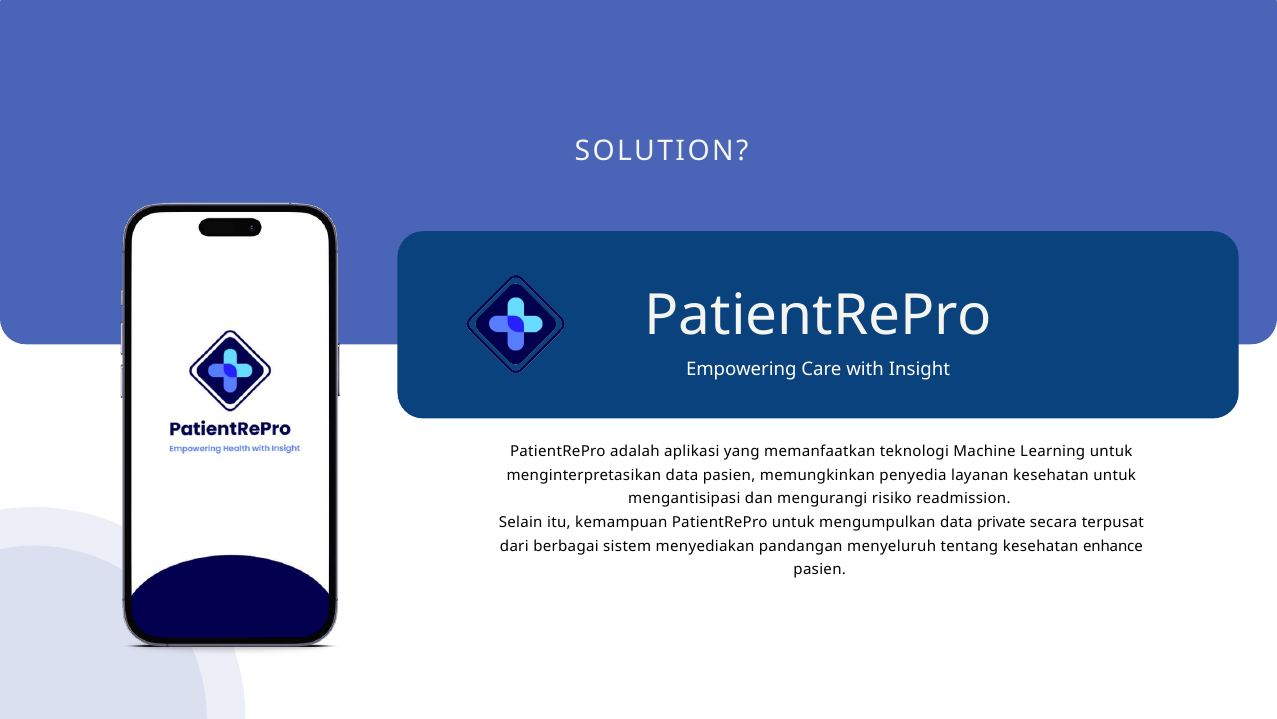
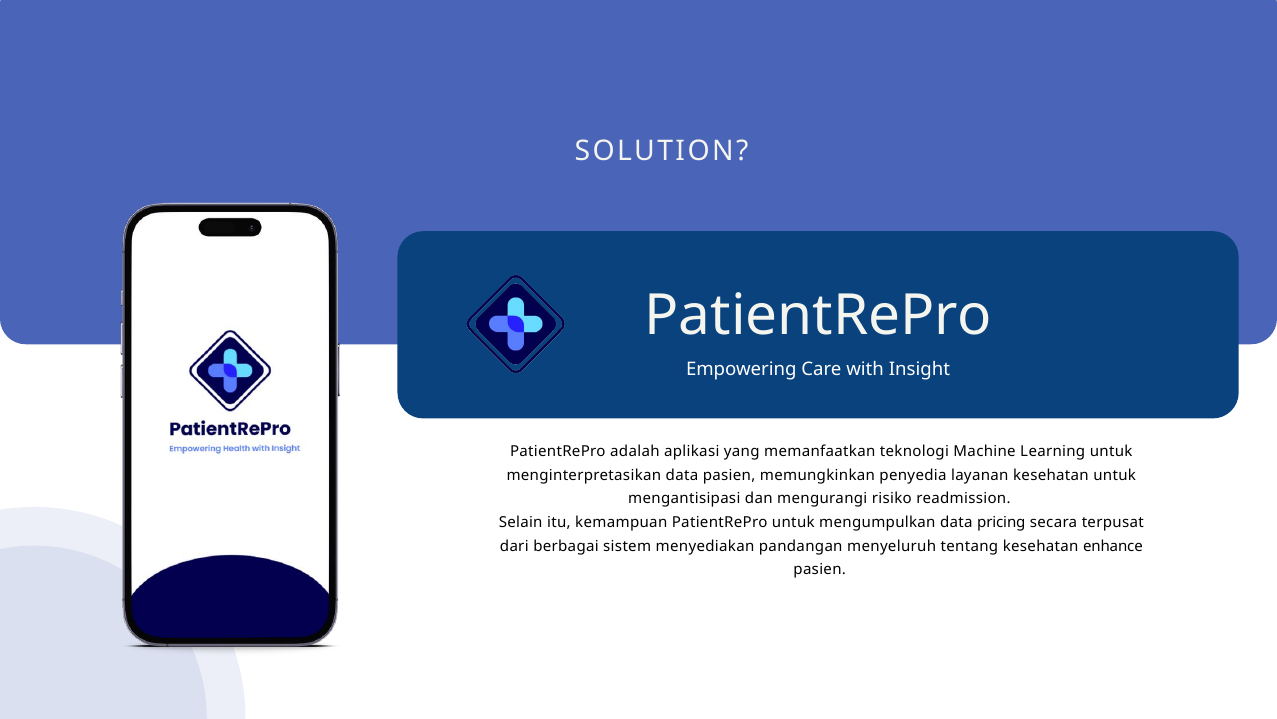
private: private -> pricing
